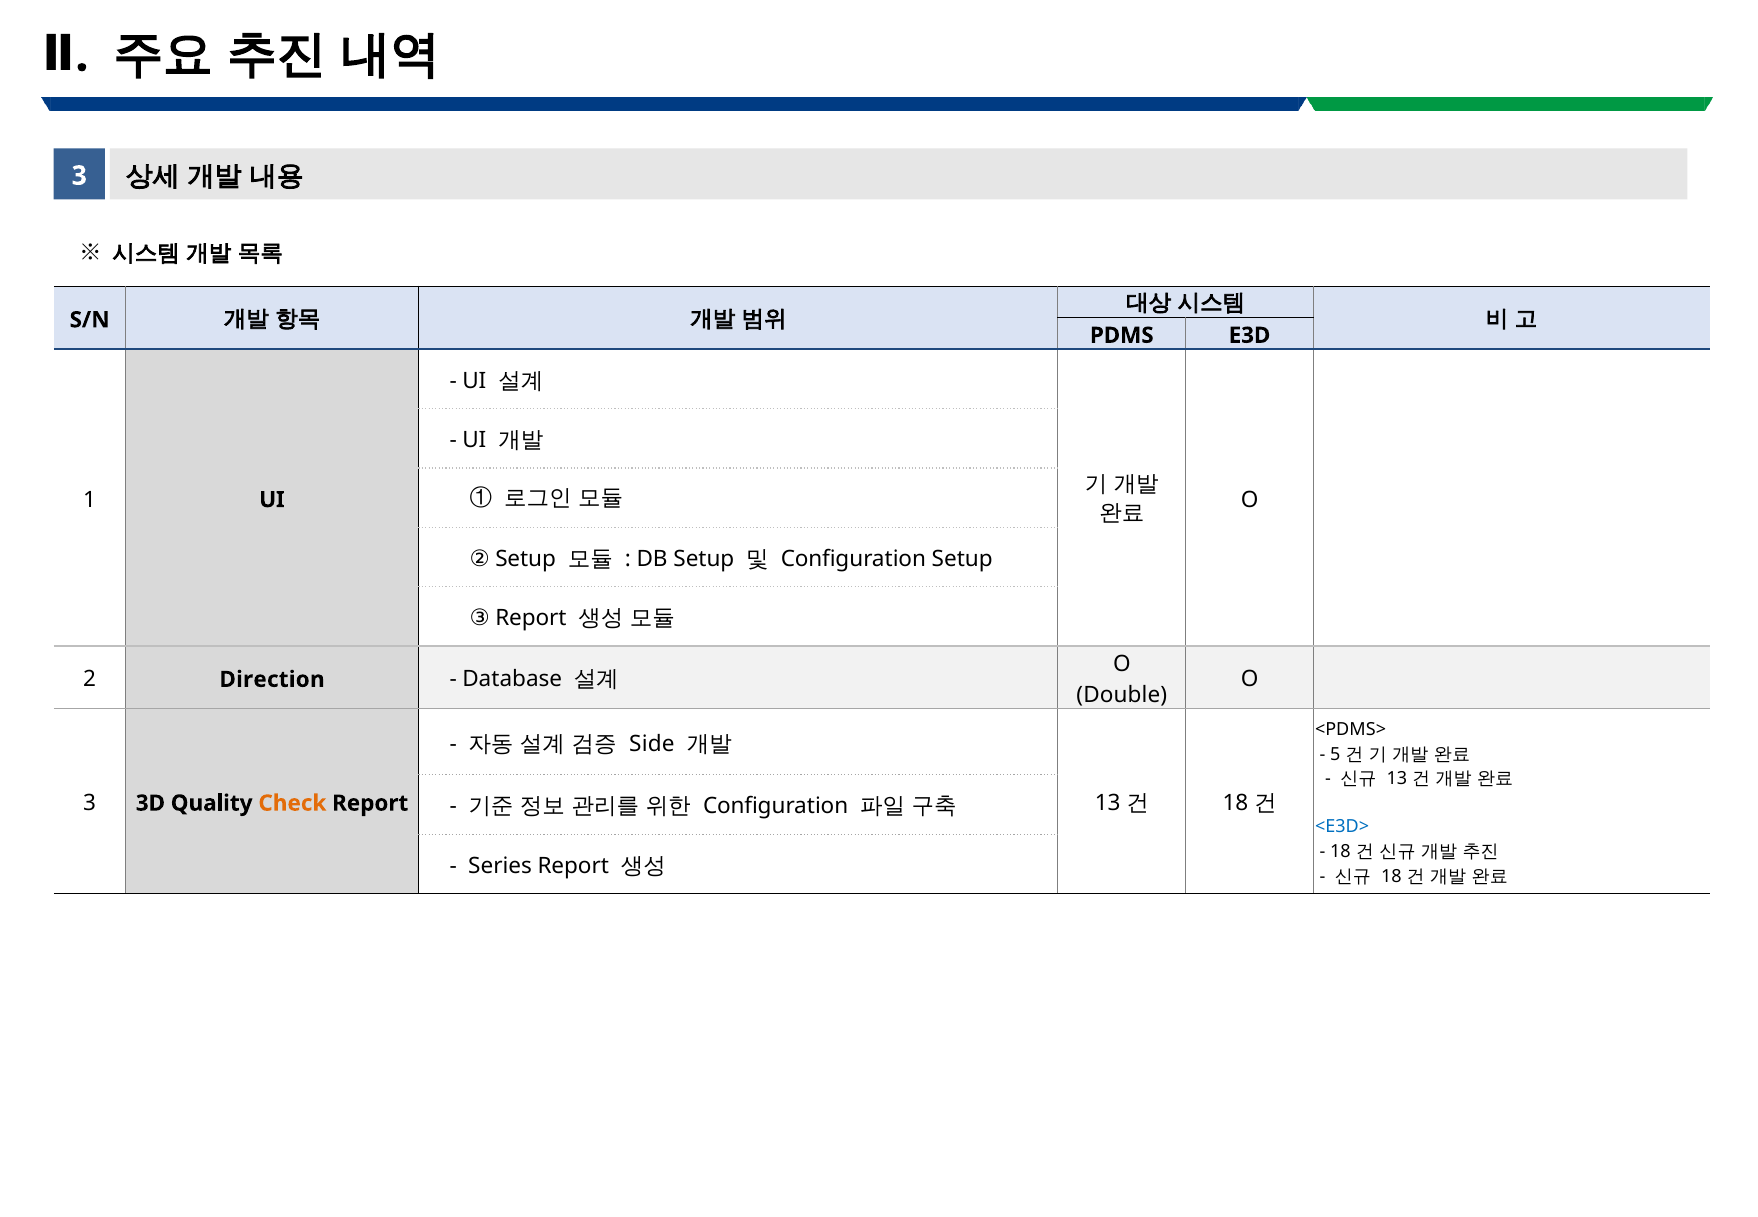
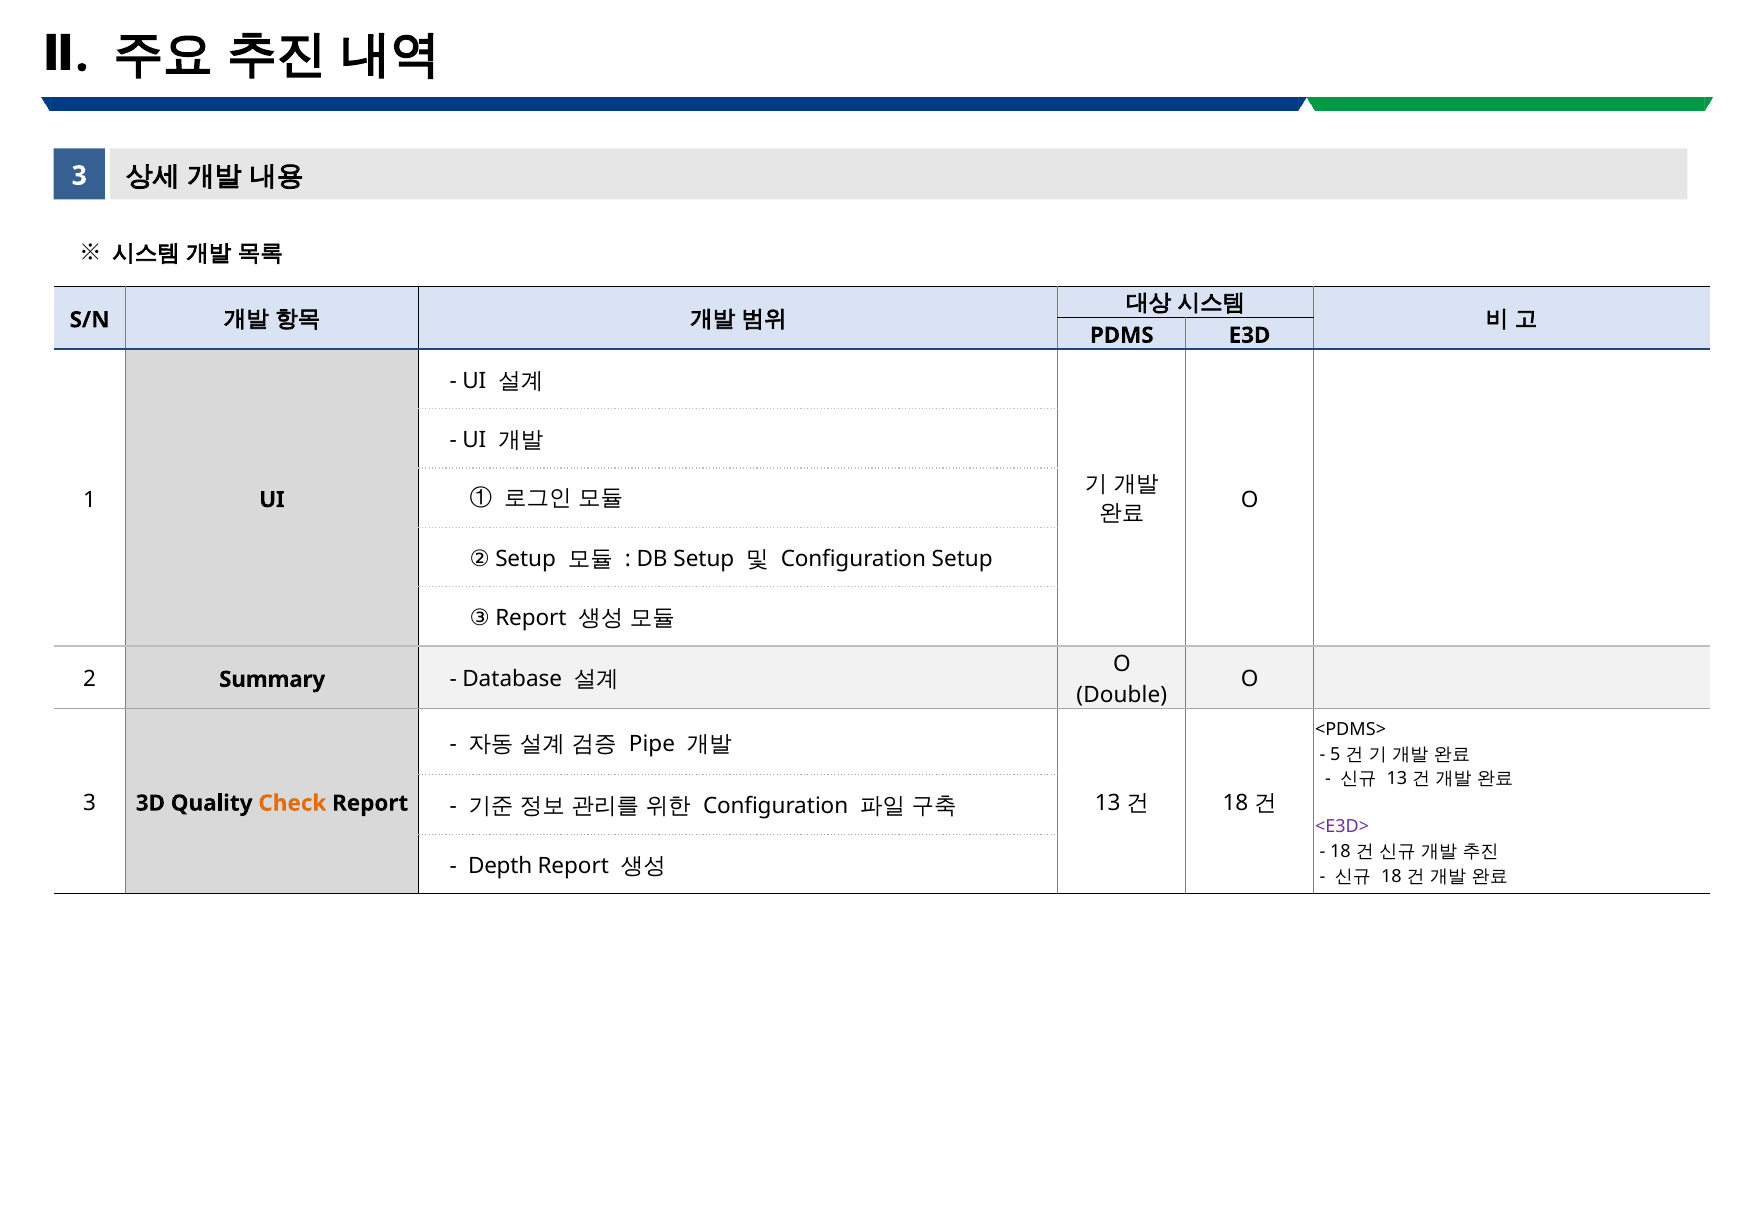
Direction: Direction -> Summary
Side: Side -> Pipe
<E3D> colour: blue -> purple
Series: Series -> Depth
